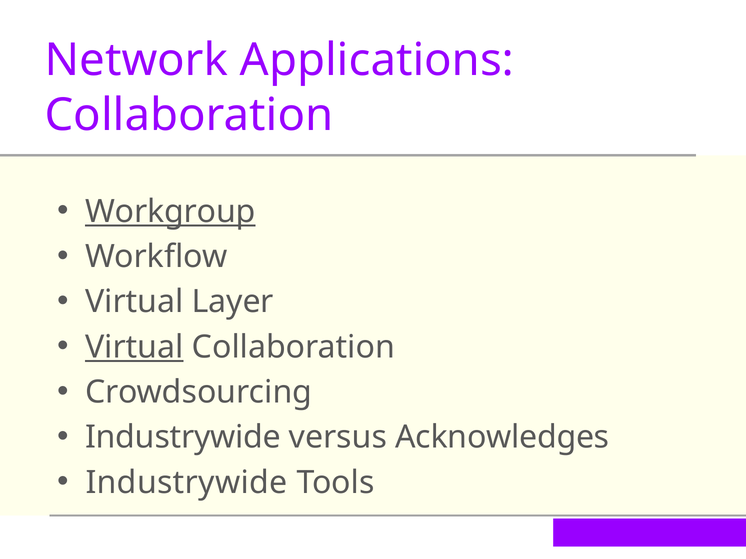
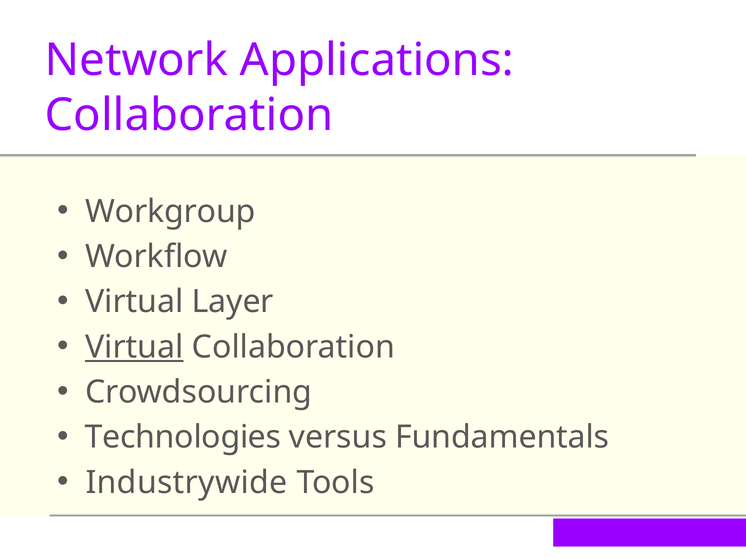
Workgroup underline: present -> none
Industrywide at (183, 438): Industrywide -> Technologies
Acknowledges: Acknowledges -> Fundamentals
